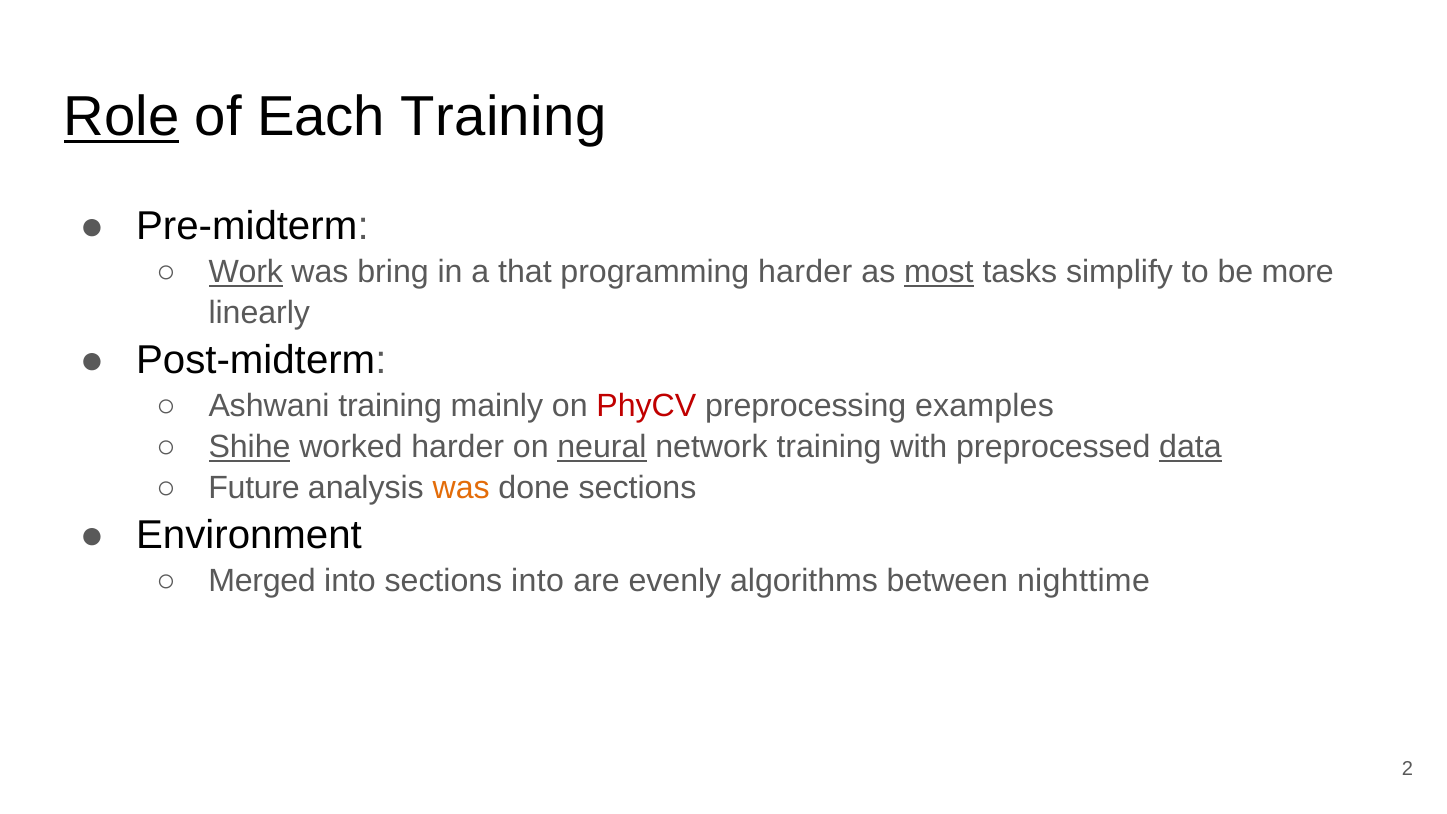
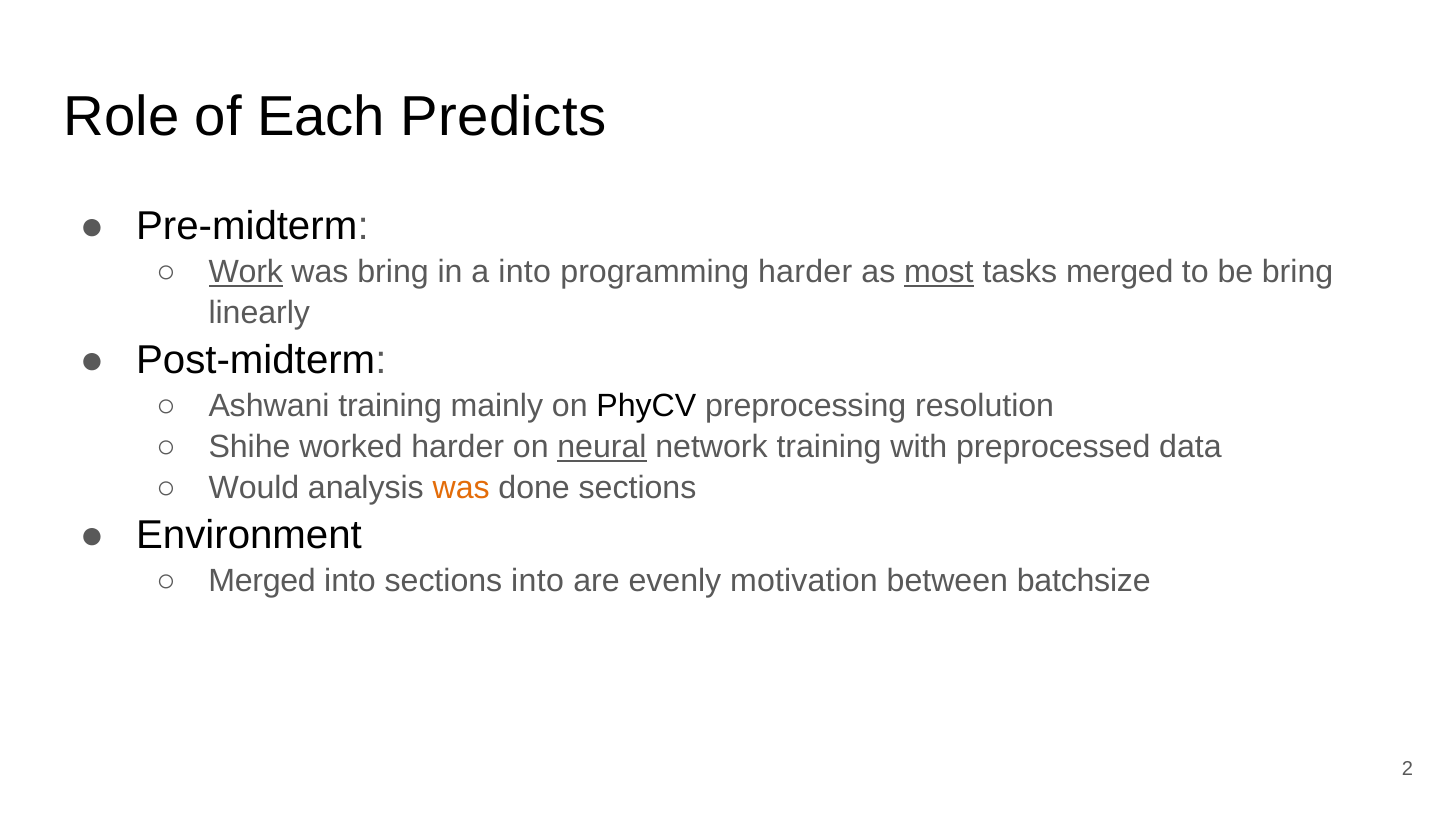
Role underline: present -> none
Each Training: Training -> Predicts
a that: that -> into
tasks simplify: simplify -> merged
be more: more -> bring
PhyCV colour: red -> black
examples: examples -> resolution
Shihe underline: present -> none
data underline: present -> none
Future: Future -> Would
algorithms: algorithms -> motivation
nighttime: nighttime -> batchsize
